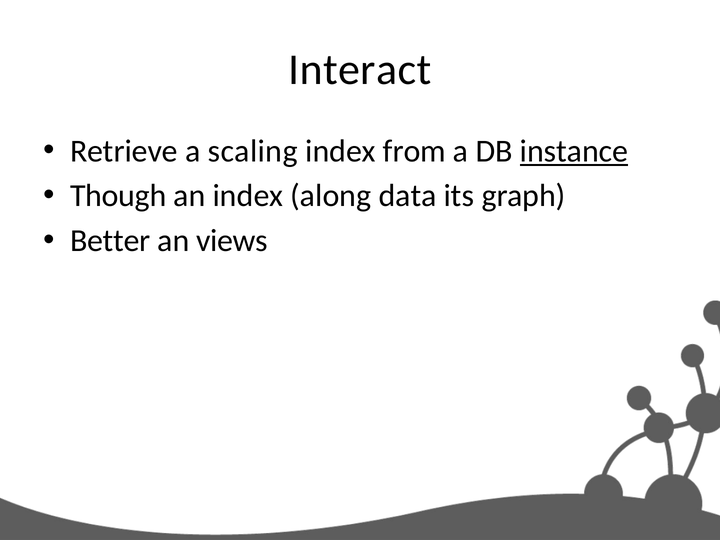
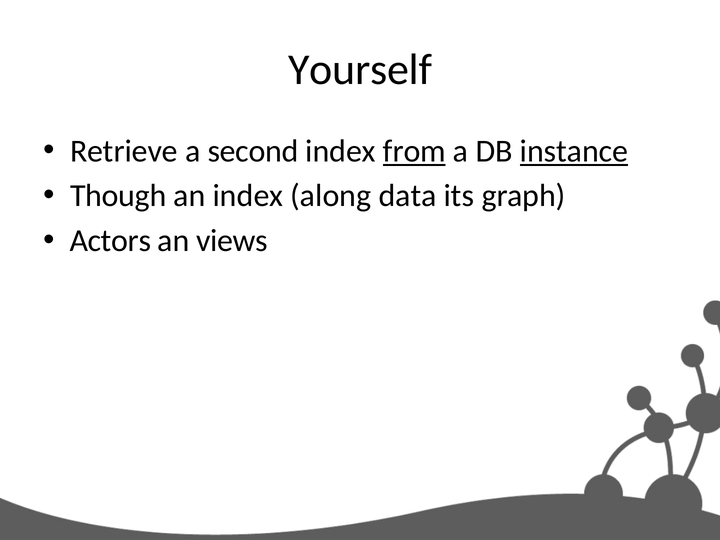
Interact: Interact -> Yourself
scaling: scaling -> second
from underline: none -> present
Better: Better -> Actors
